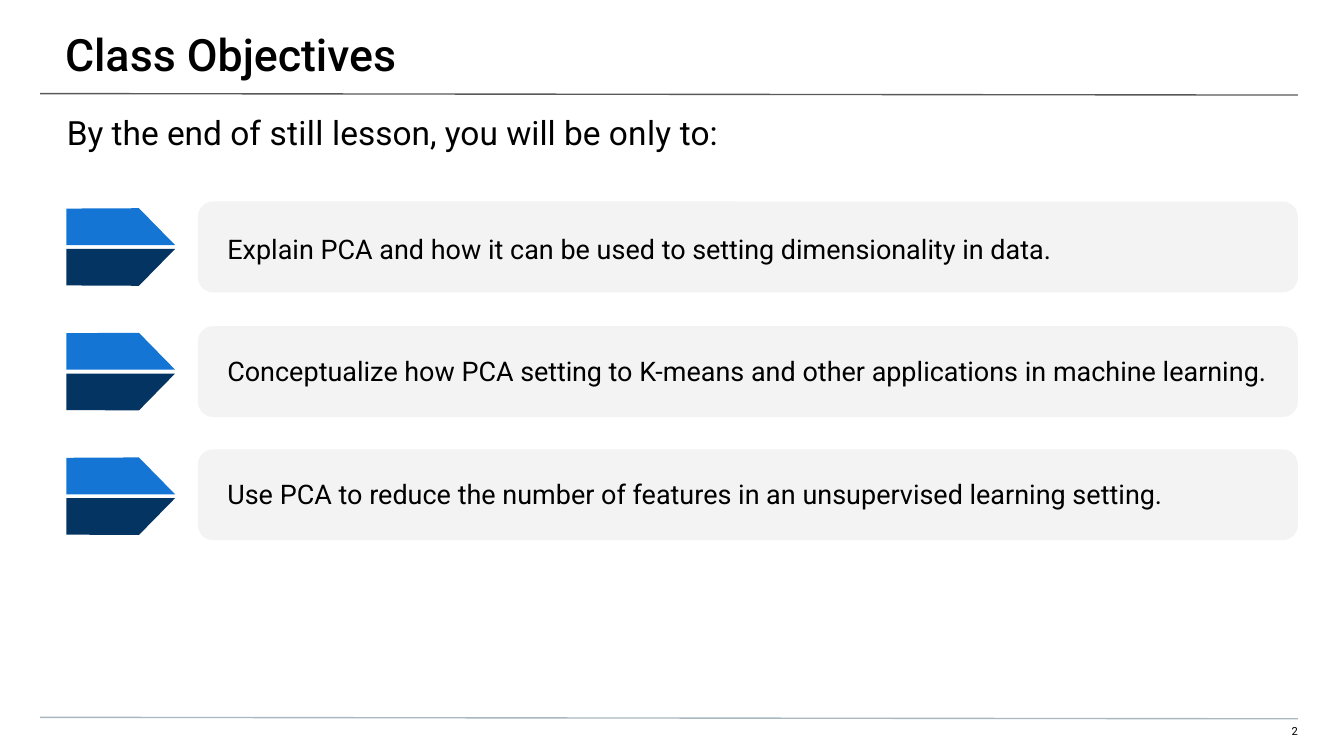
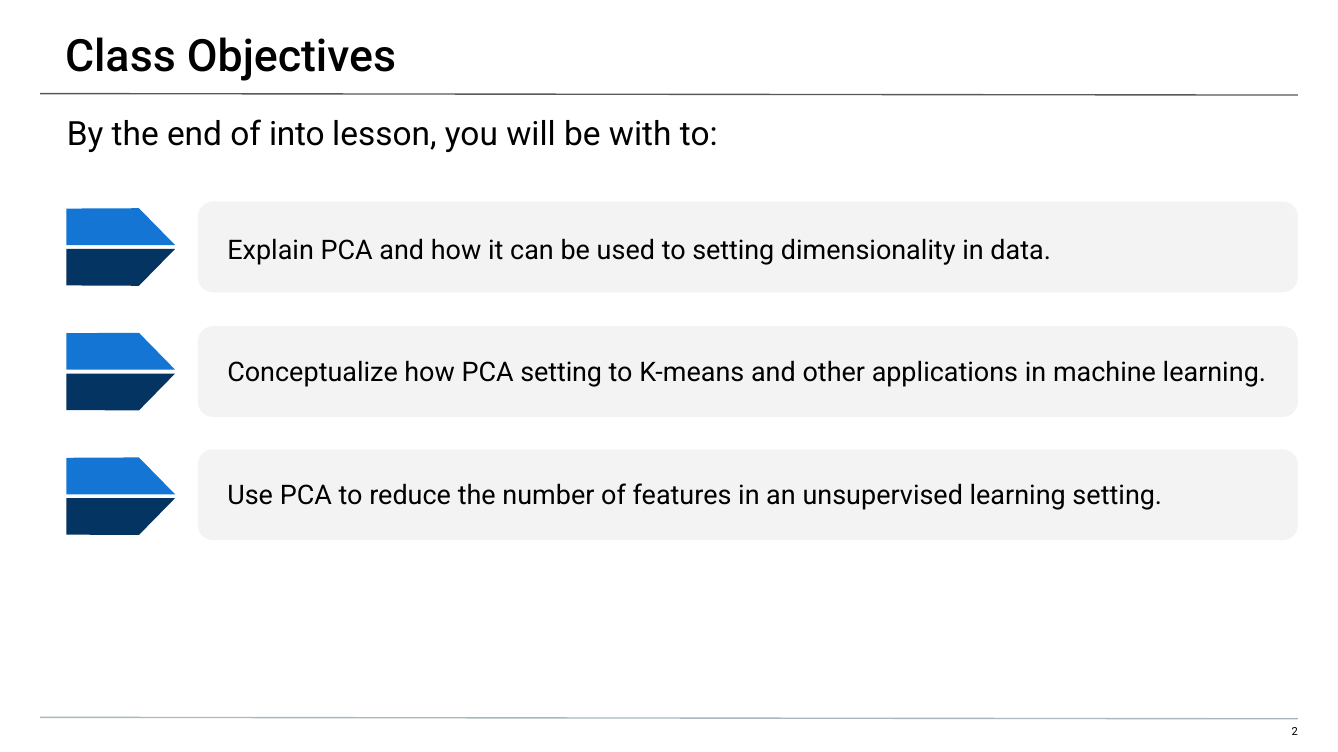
still: still -> into
only: only -> with
